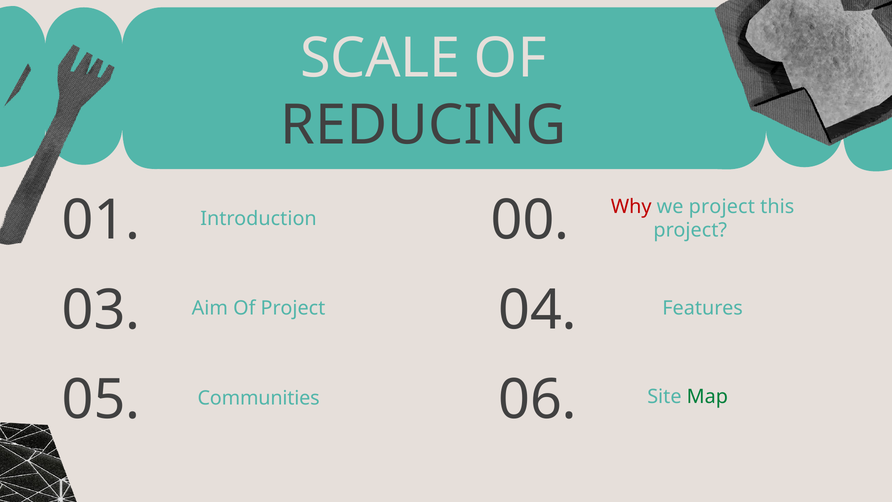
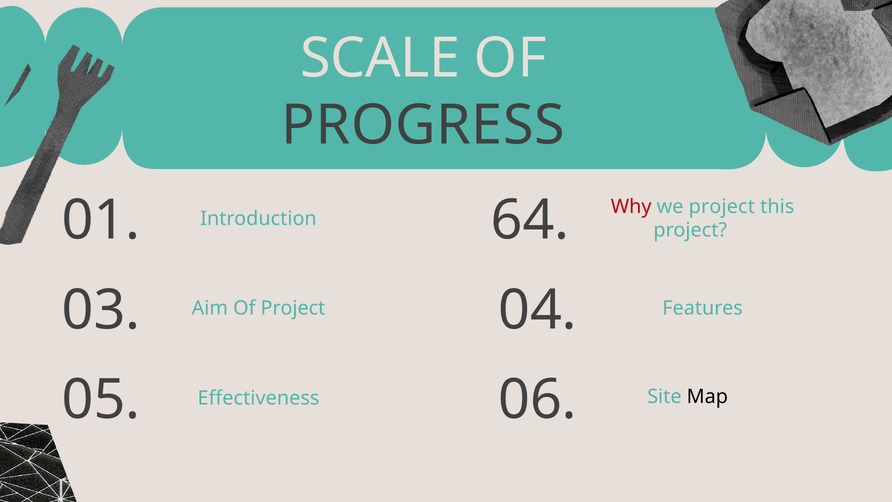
REDUCING: REDUCING -> PROGRESS
00: 00 -> 64
Communities: Communities -> Effectiveness
Map colour: green -> black
